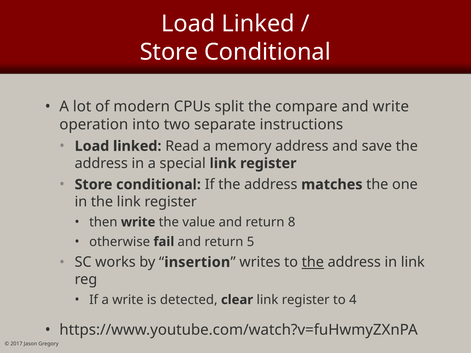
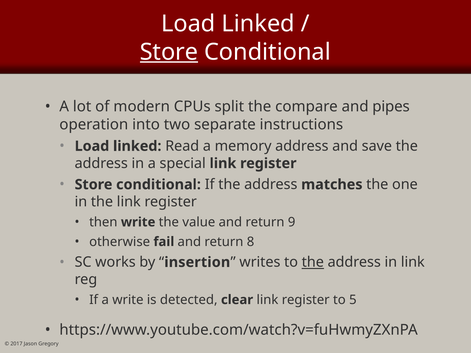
Store at (169, 52) underline: none -> present
and write: write -> pipes
8: 8 -> 9
5: 5 -> 8
4: 4 -> 5
